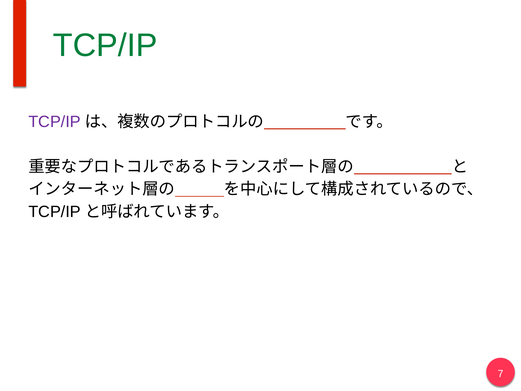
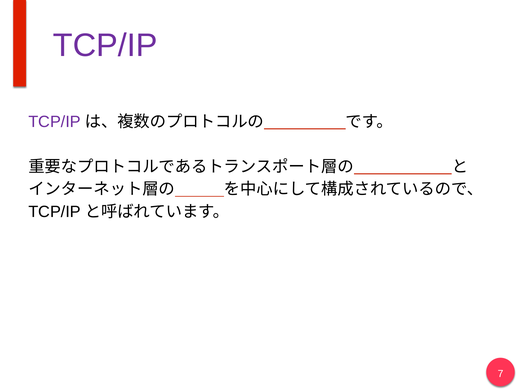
TCP/IP at (105, 45) colour: green -> purple
